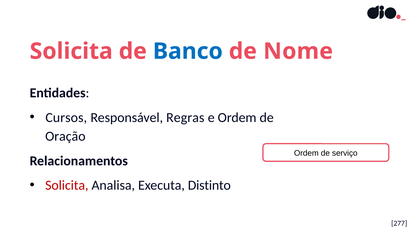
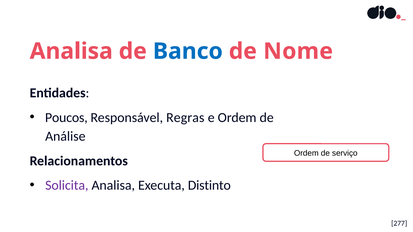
Solicita at (71, 51): Solicita -> Analisa
Cursos: Cursos -> Poucos
Oração: Oração -> Análise
Solicita at (67, 186) colour: red -> purple
